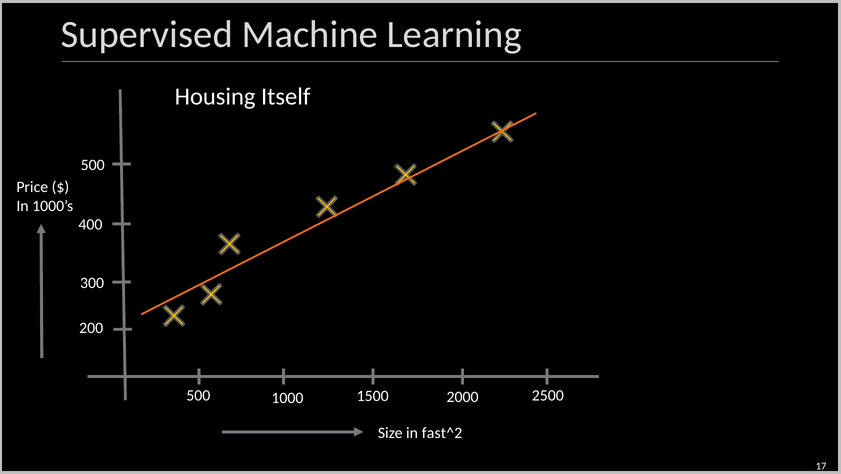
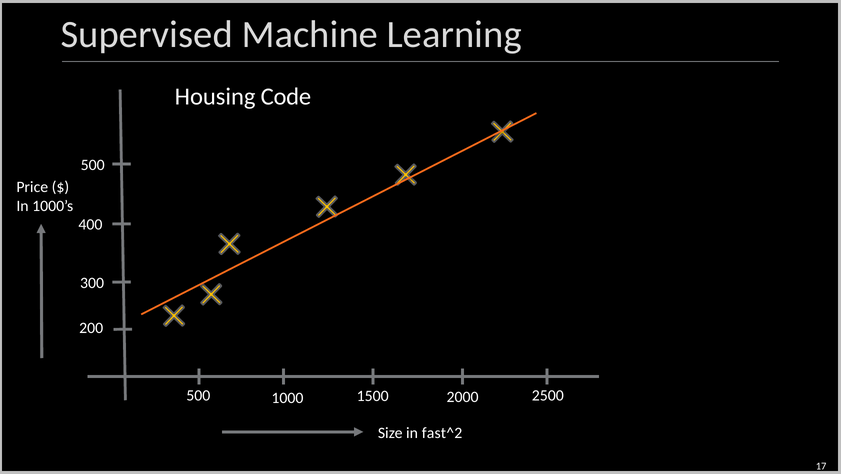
Itself: Itself -> Code
